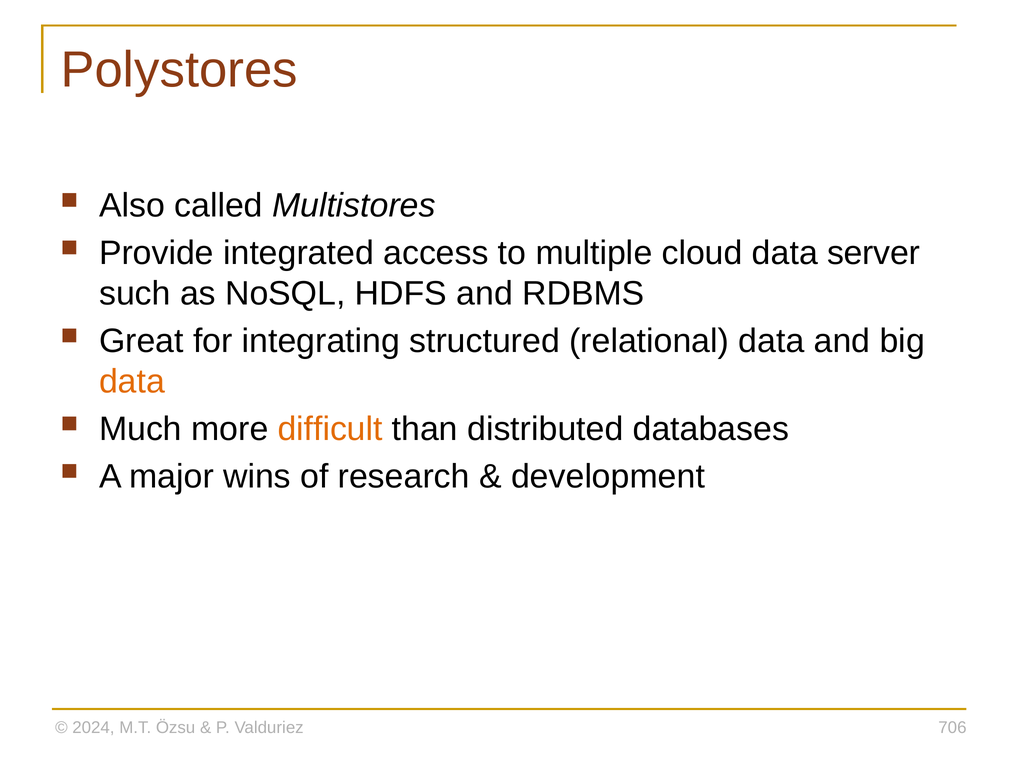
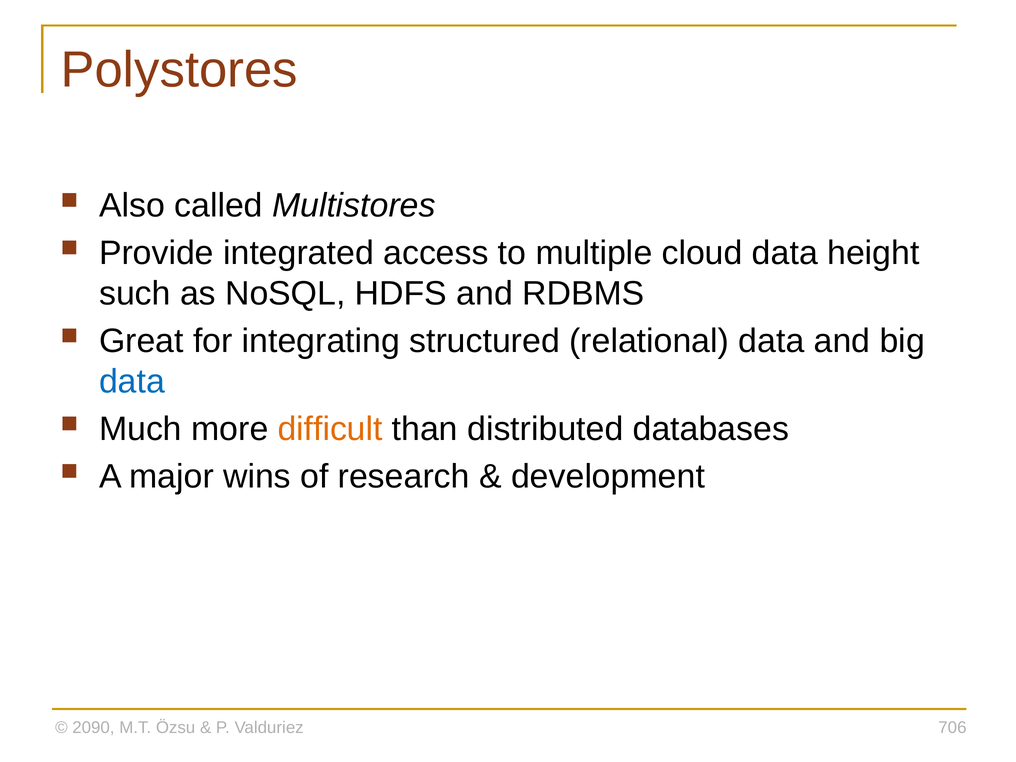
server: server -> height
data at (132, 382) colour: orange -> blue
2024: 2024 -> 2090
